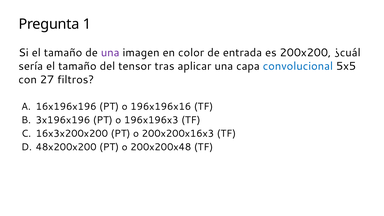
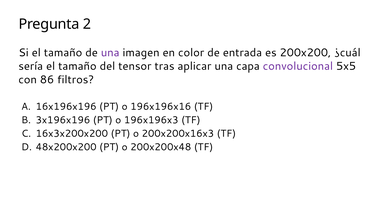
1: 1 -> 2
convolucional colour: blue -> purple
27: 27 -> 86
